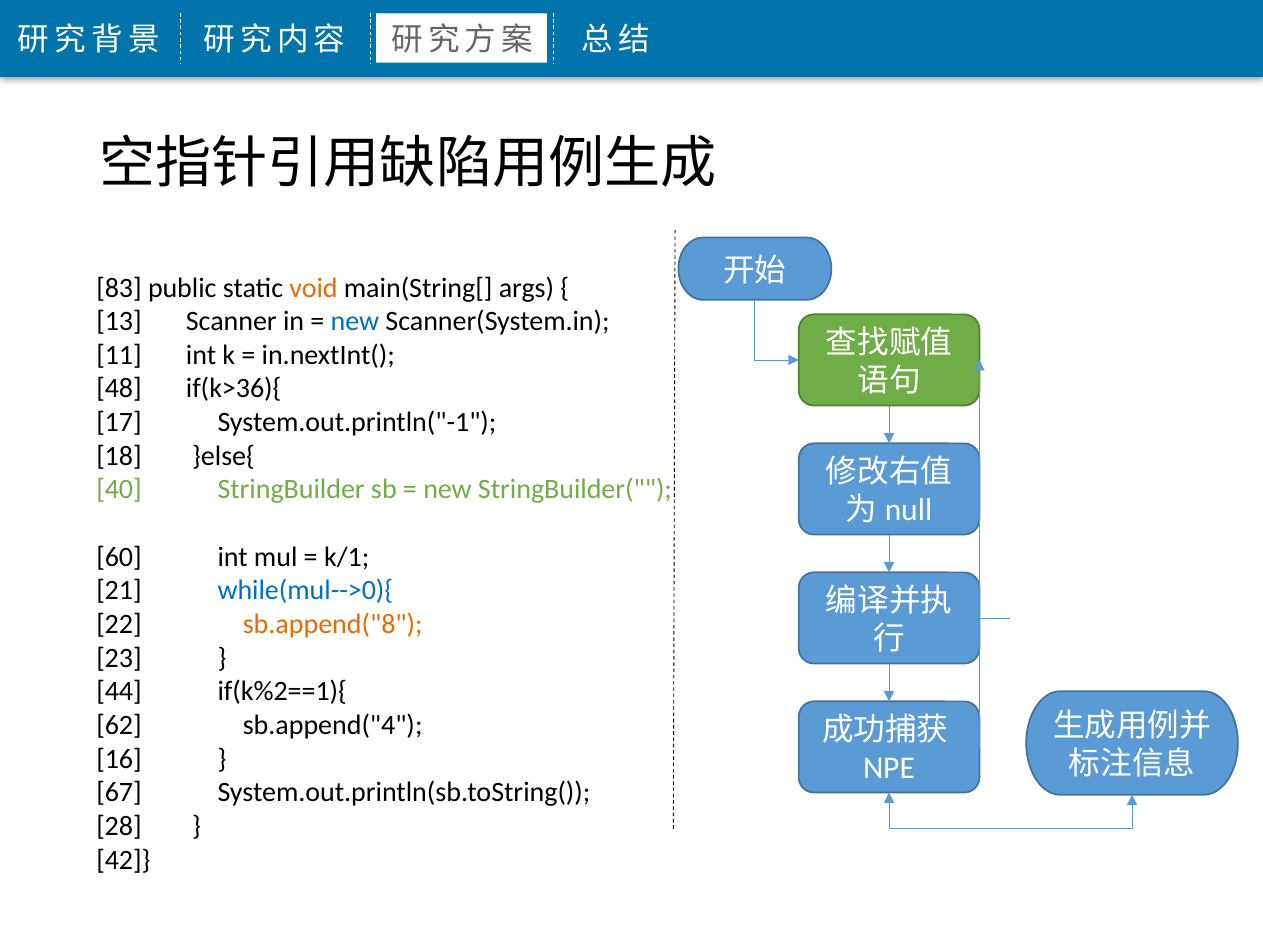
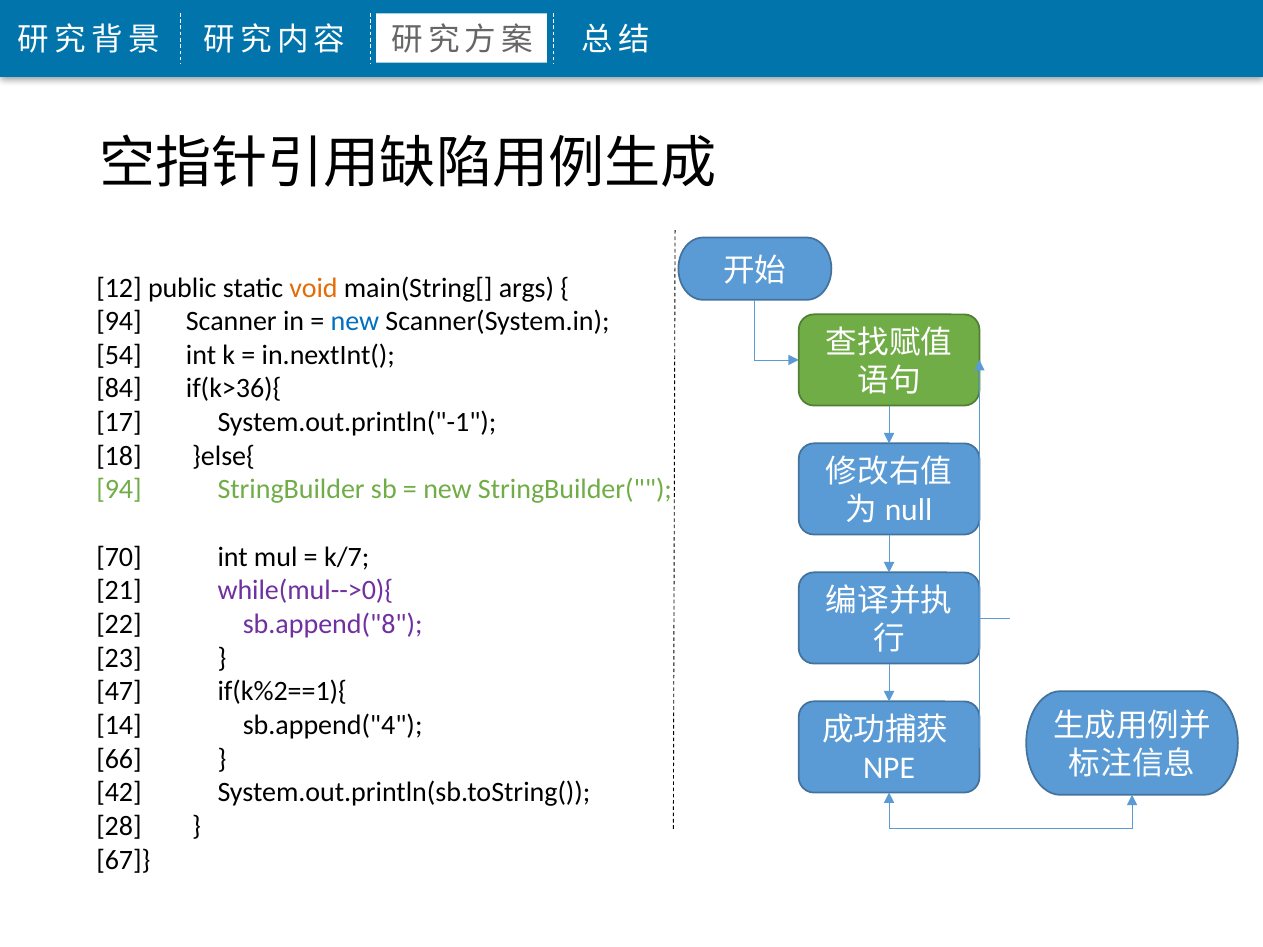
83: 83 -> 12
13 at (119, 322): 13 -> 94
11: 11 -> 54
48: 48 -> 84
40 at (119, 490): 40 -> 94
60: 60 -> 70
k/1: k/1 -> k/7
while(mul-->0){ colour: blue -> purple
sb.append("8 colour: orange -> purple
44: 44 -> 47
62: 62 -> 14
16: 16 -> 66
67: 67 -> 42
42: 42 -> 67
